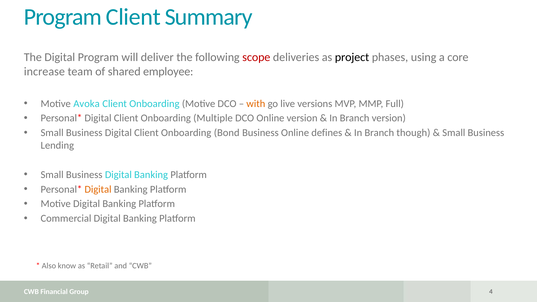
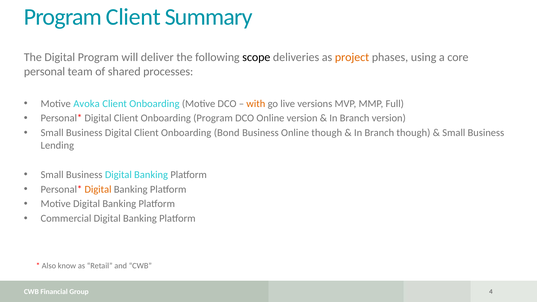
scope colour: red -> black
project colour: black -> orange
increase: increase -> personal
employee: employee -> processes
Onboarding Multiple: Multiple -> Program
Online defines: defines -> though
